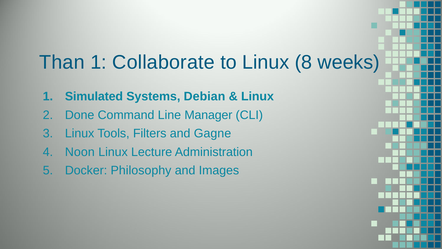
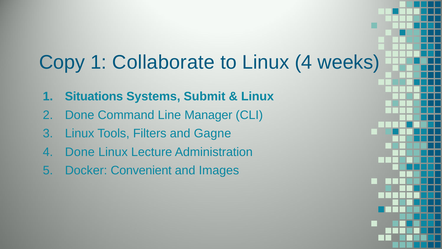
Than: Than -> Copy
Linux 8: 8 -> 4
Simulated: Simulated -> Situations
Debian: Debian -> Submit
Noon at (80, 152): Noon -> Done
Philosophy: Philosophy -> Convenient
